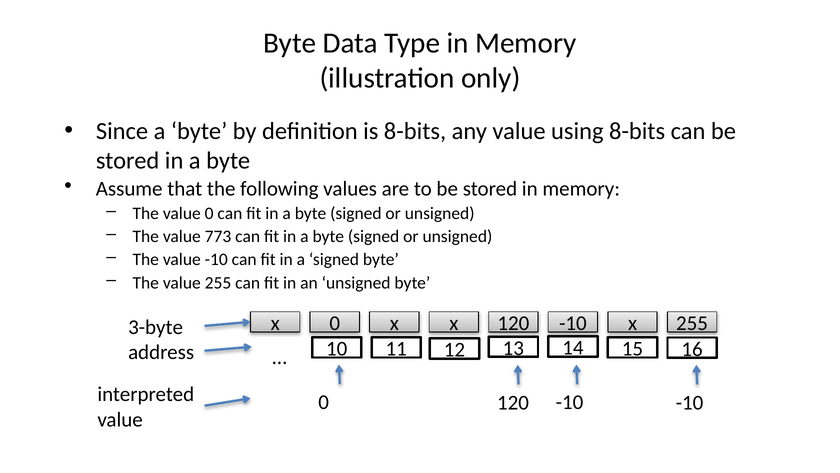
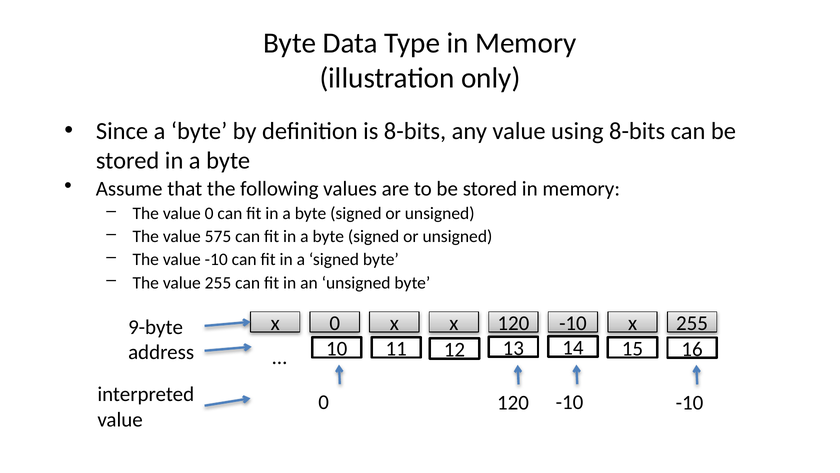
773: 773 -> 575
3-byte: 3-byte -> 9-byte
